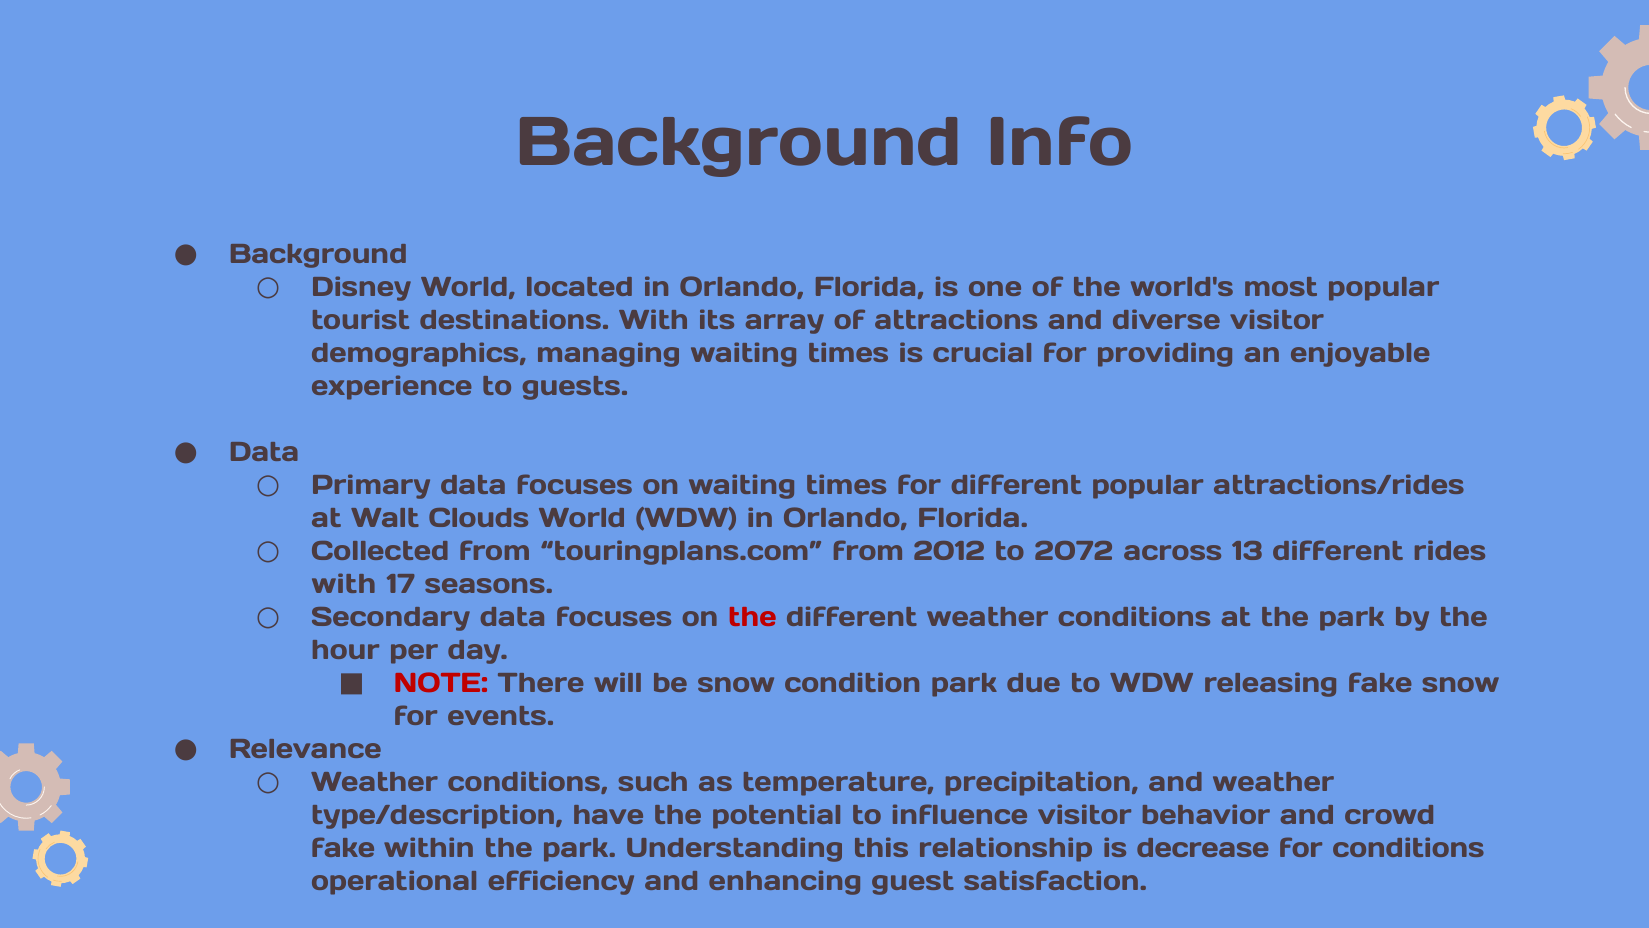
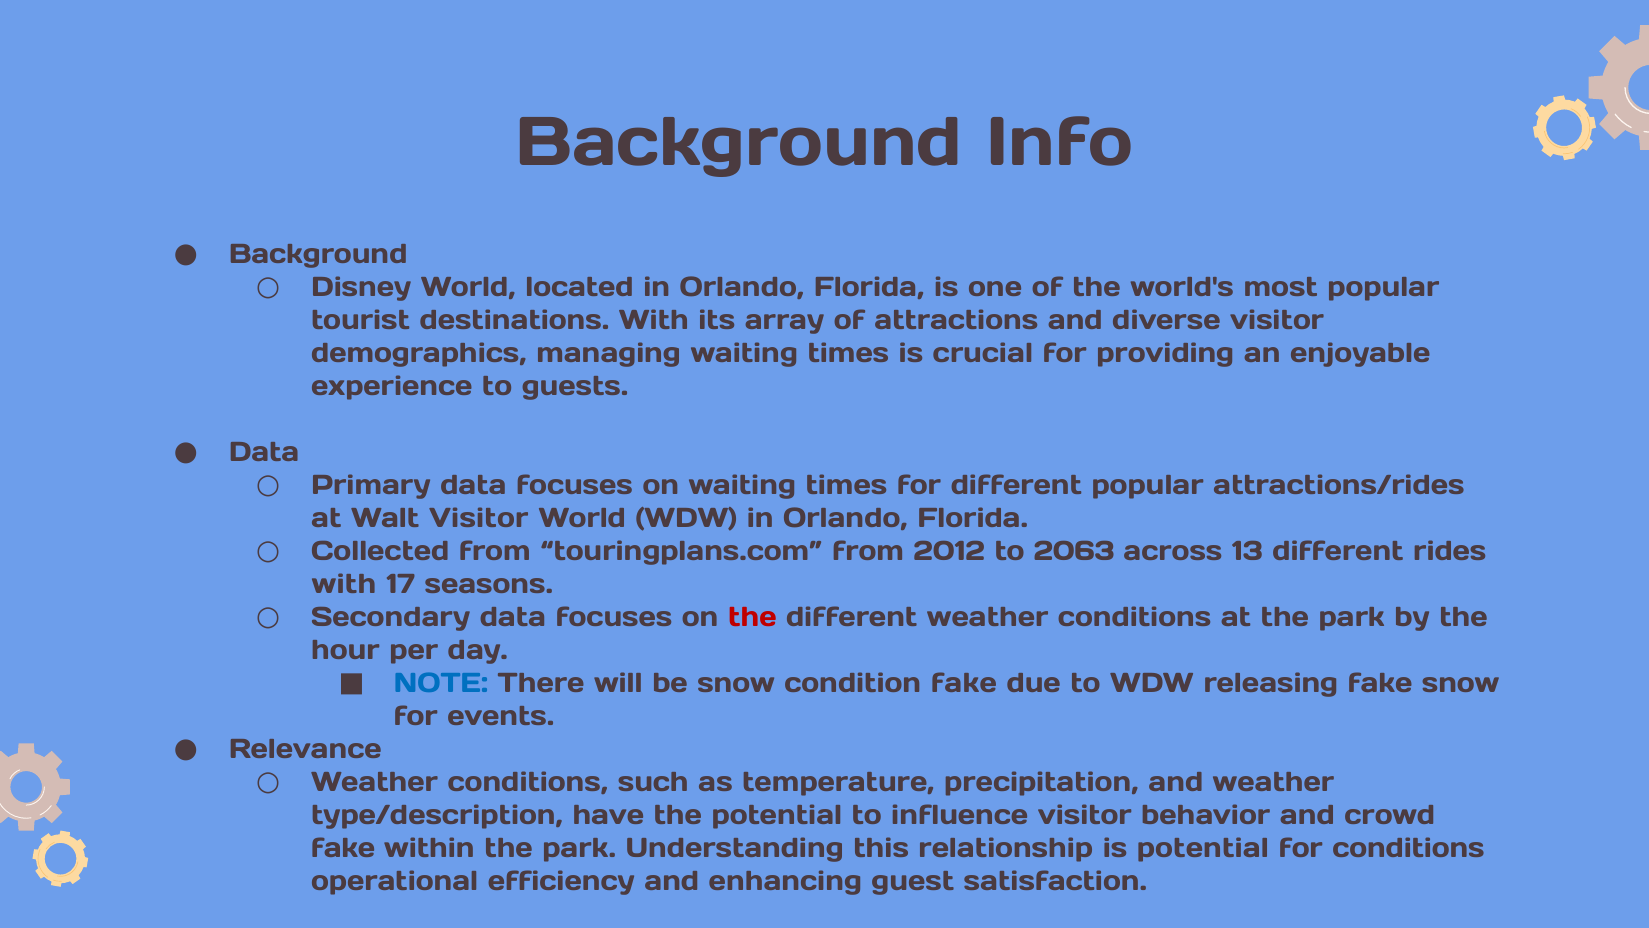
Walt Clouds: Clouds -> Visitor
2072: 2072 -> 2063
NOTE colour: red -> blue
condition park: park -> fake
is decrease: decrease -> potential
